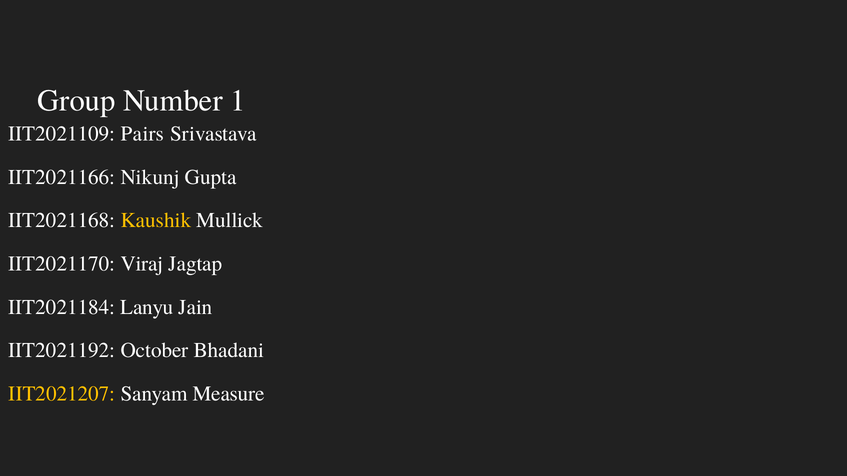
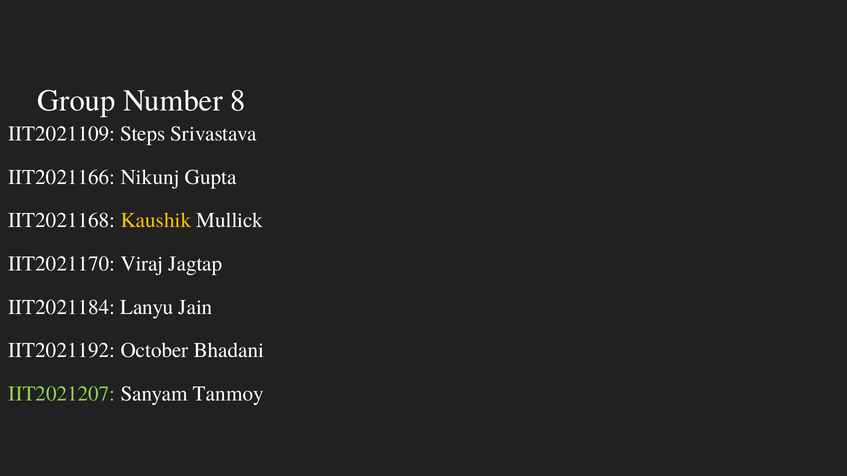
1: 1 -> 8
Pairs: Pairs -> Steps
IIT2021207 colour: yellow -> light green
Measure: Measure -> Tanmoy
